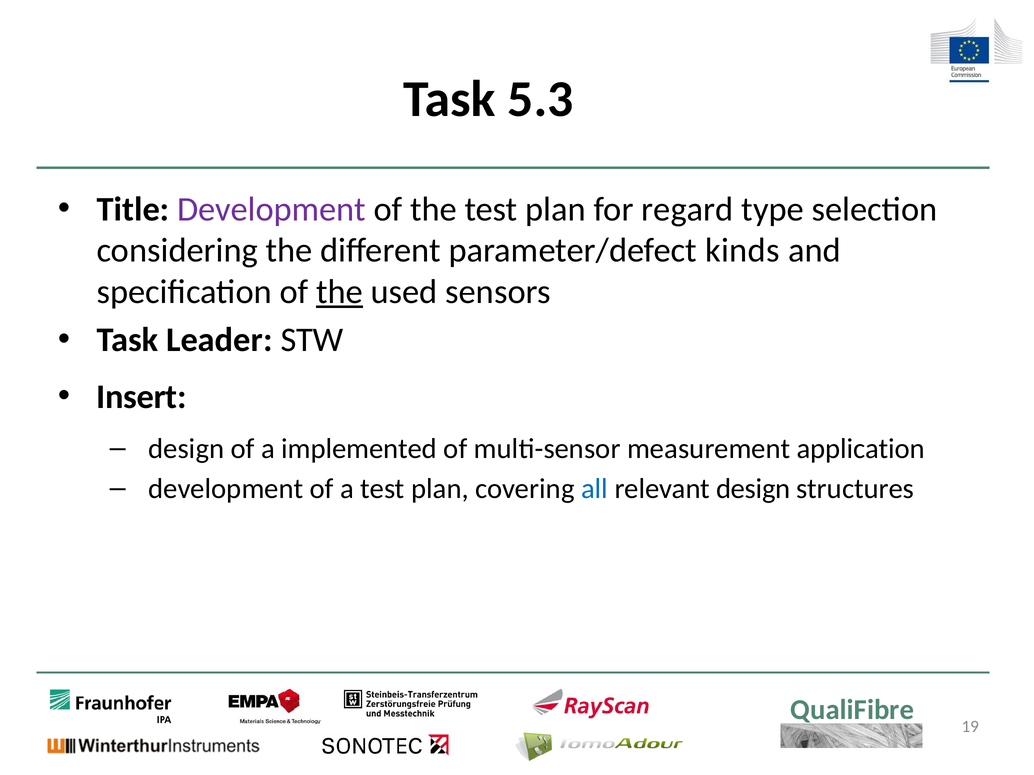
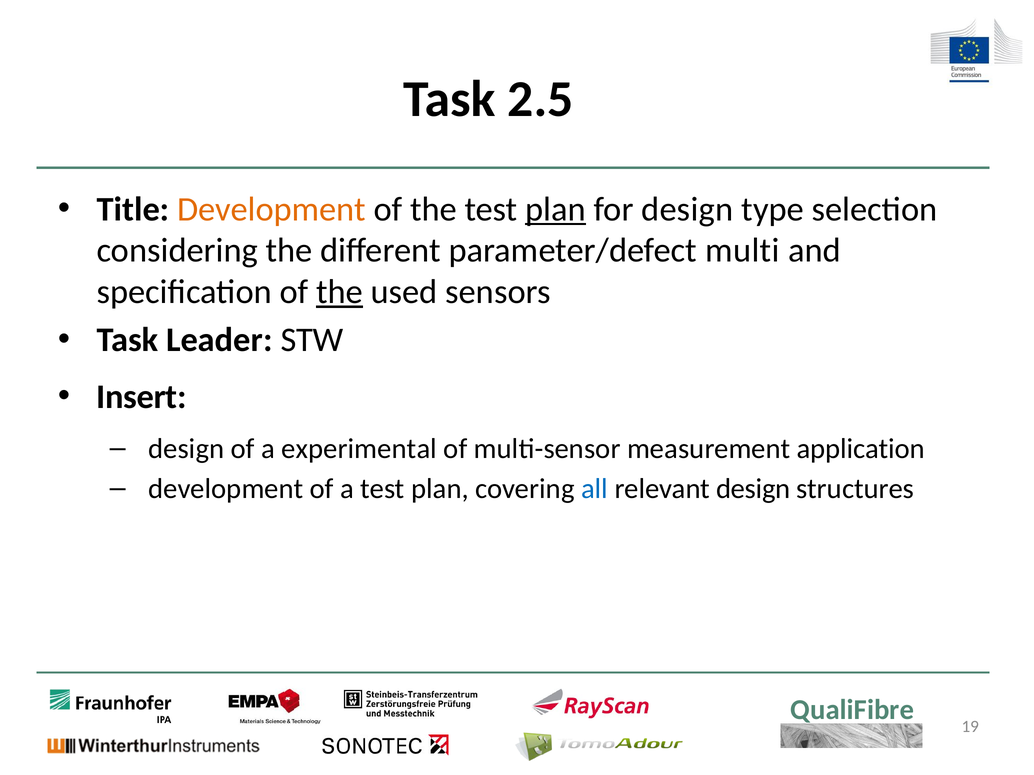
5.3: 5.3 -> 2.5
Development at (272, 209) colour: purple -> orange
plan at (556, 209) underline: none -> present
for regard: regard -> design
kinds: kinds -> multi
implemented: implemented -> experimental
